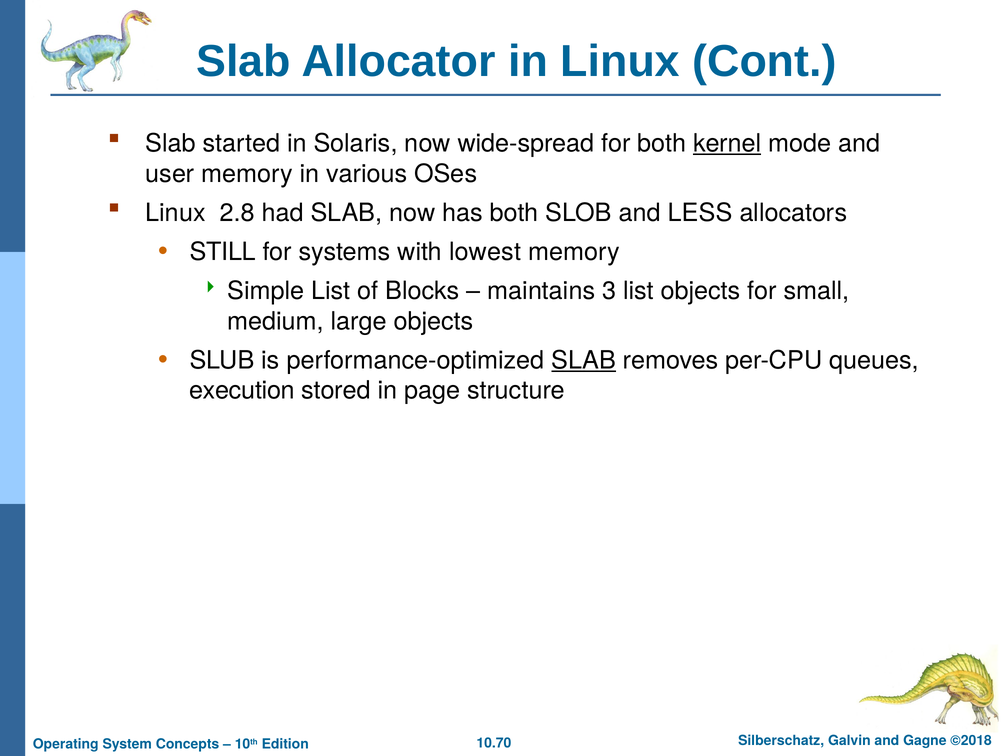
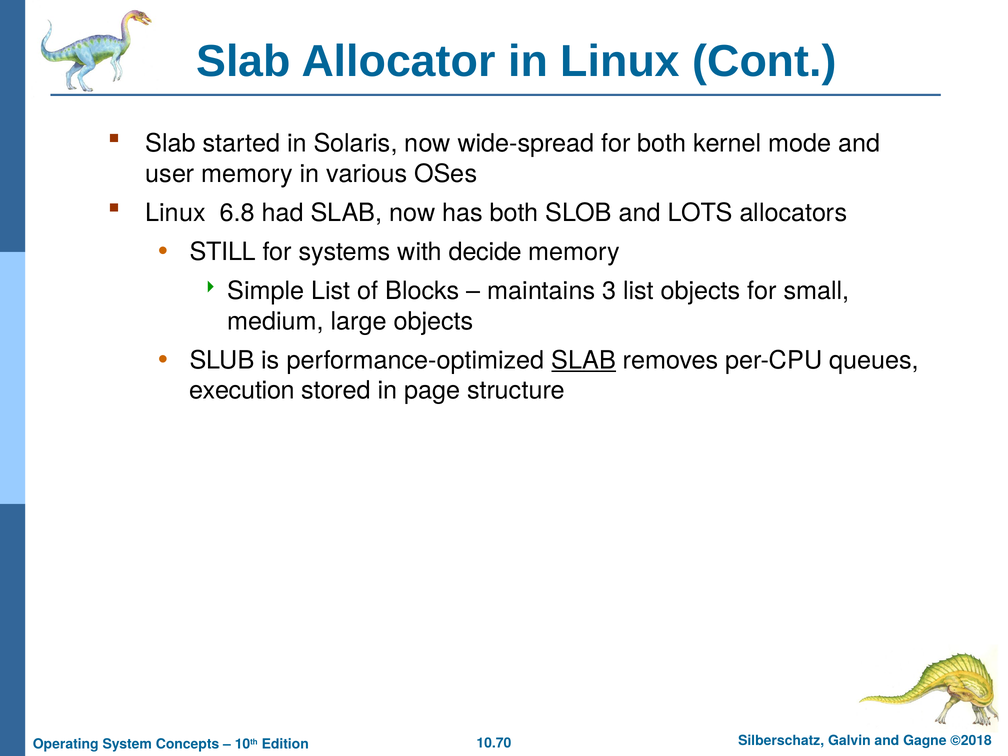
kernel underline: present -> none
2.8: 2.8 -> 6.8
LESS: LESS -> LOTS
lowest: lowest -> decide
